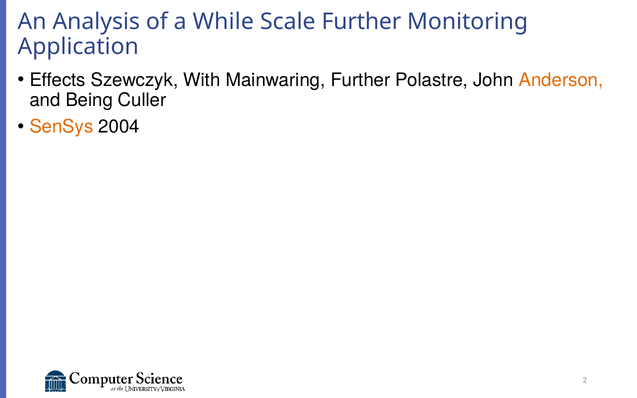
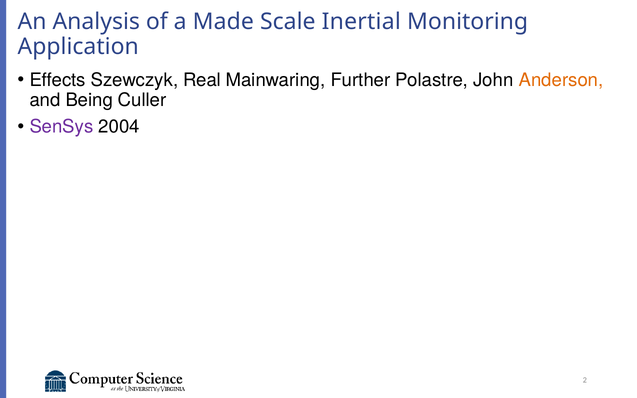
While: While -> Made
Scale Further: Further -> Inertial
With: With -> Real
SenSys colour: orange -> purple
